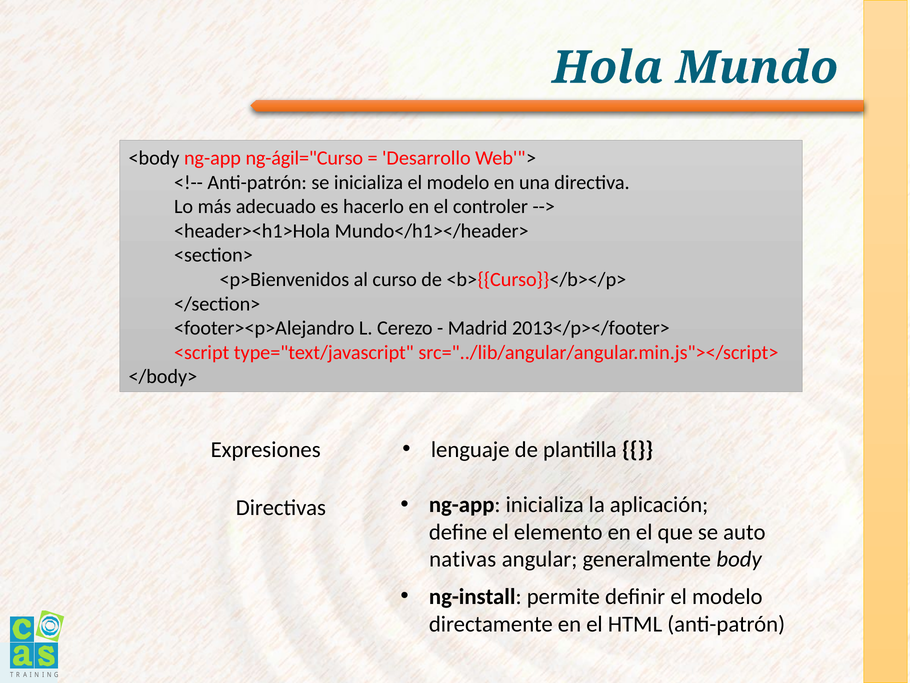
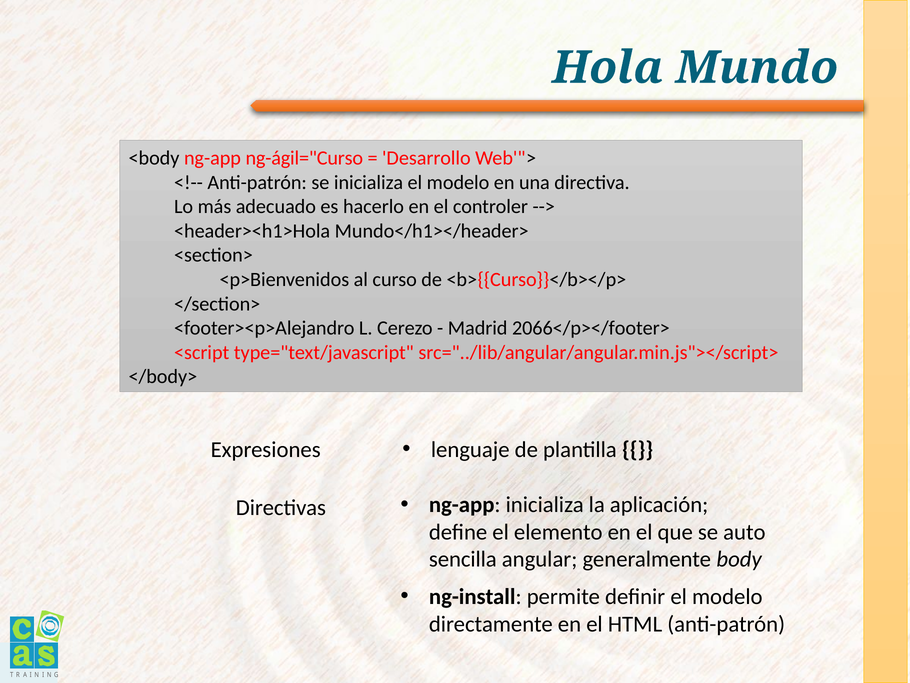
2013</p></footer>: 2013</p></footer> -> 2066</p></footer>
nativas: nativas -> sencilla
